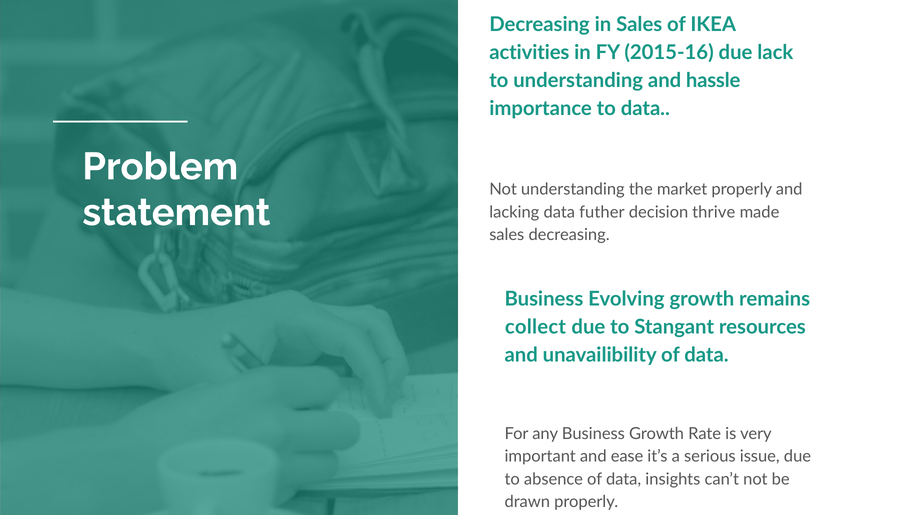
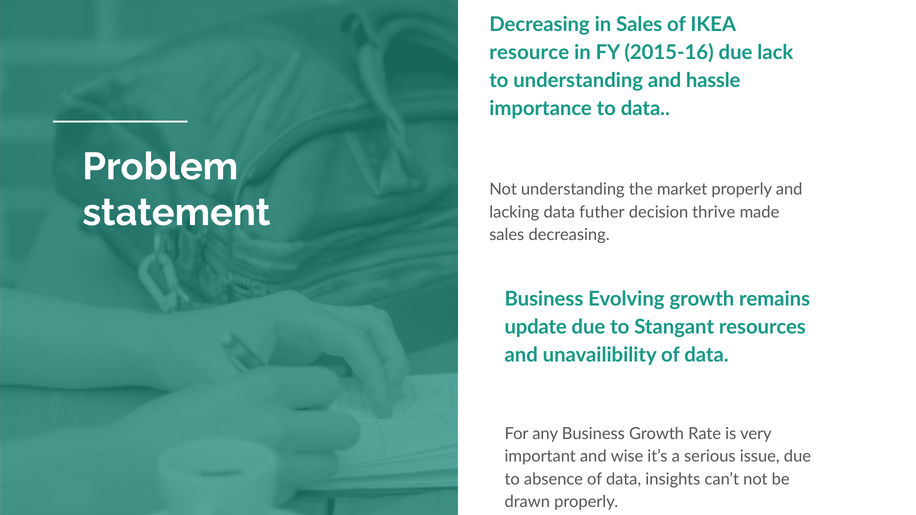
activities: activities -> resource
collect: collect -> update
ease: ease -> wise
